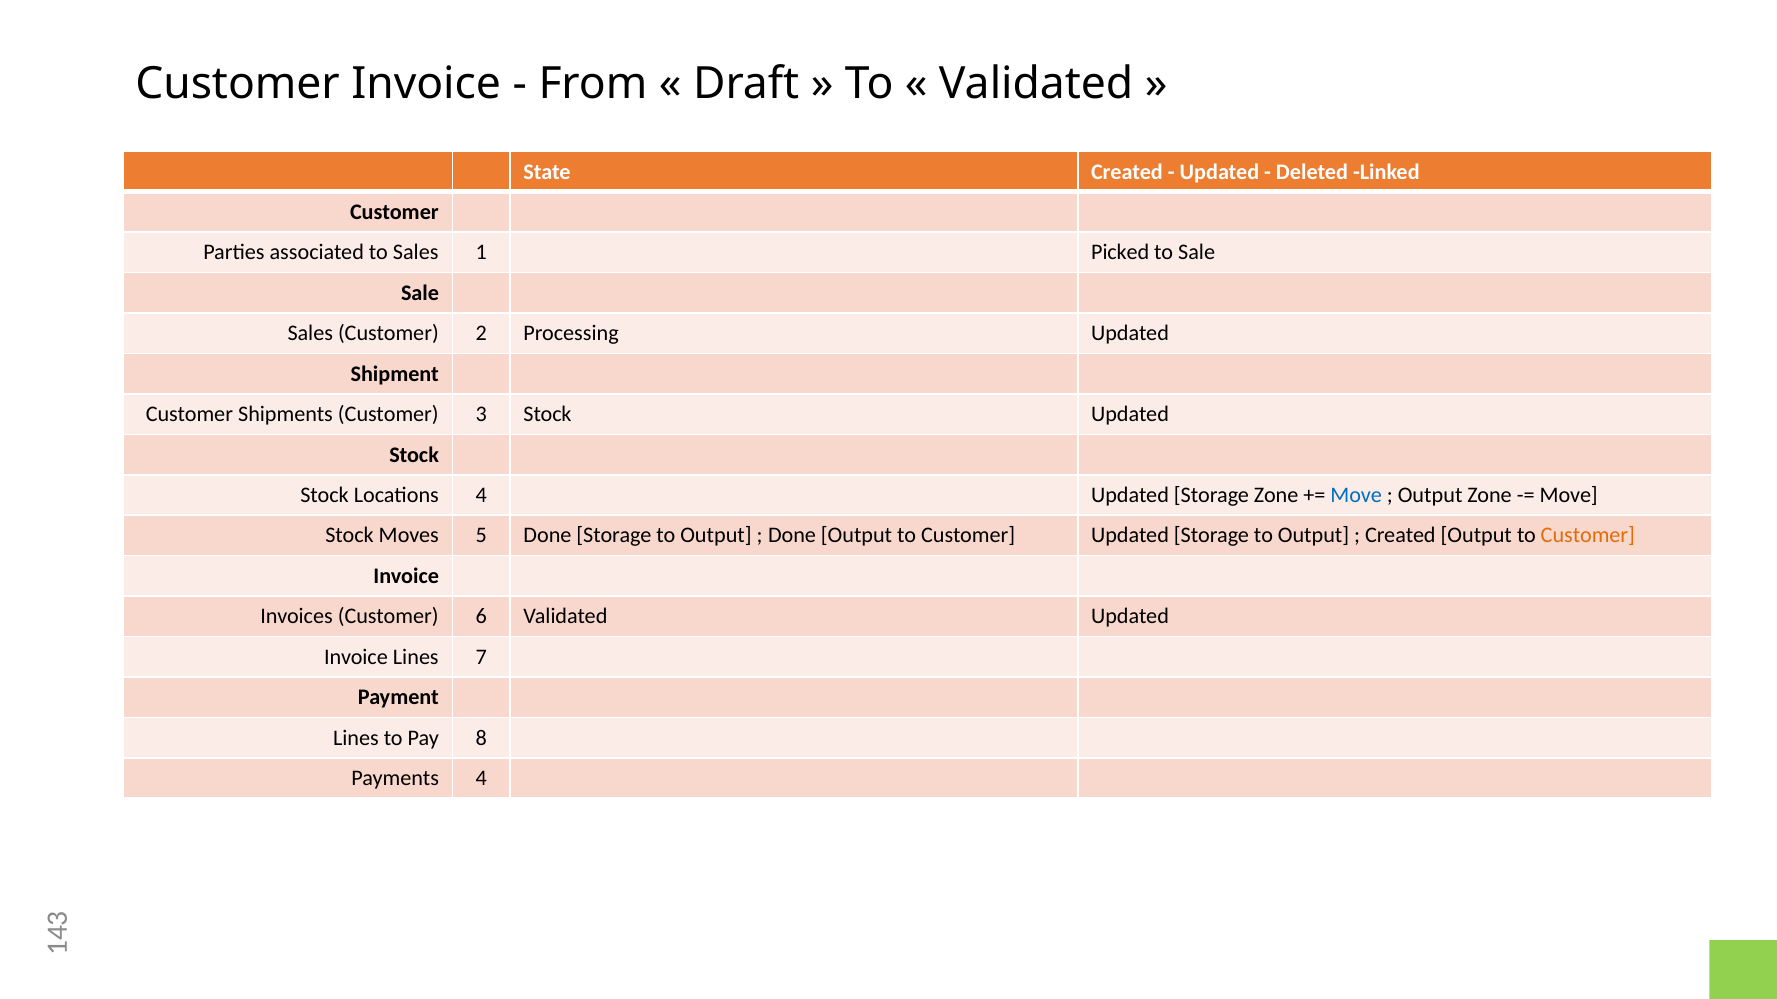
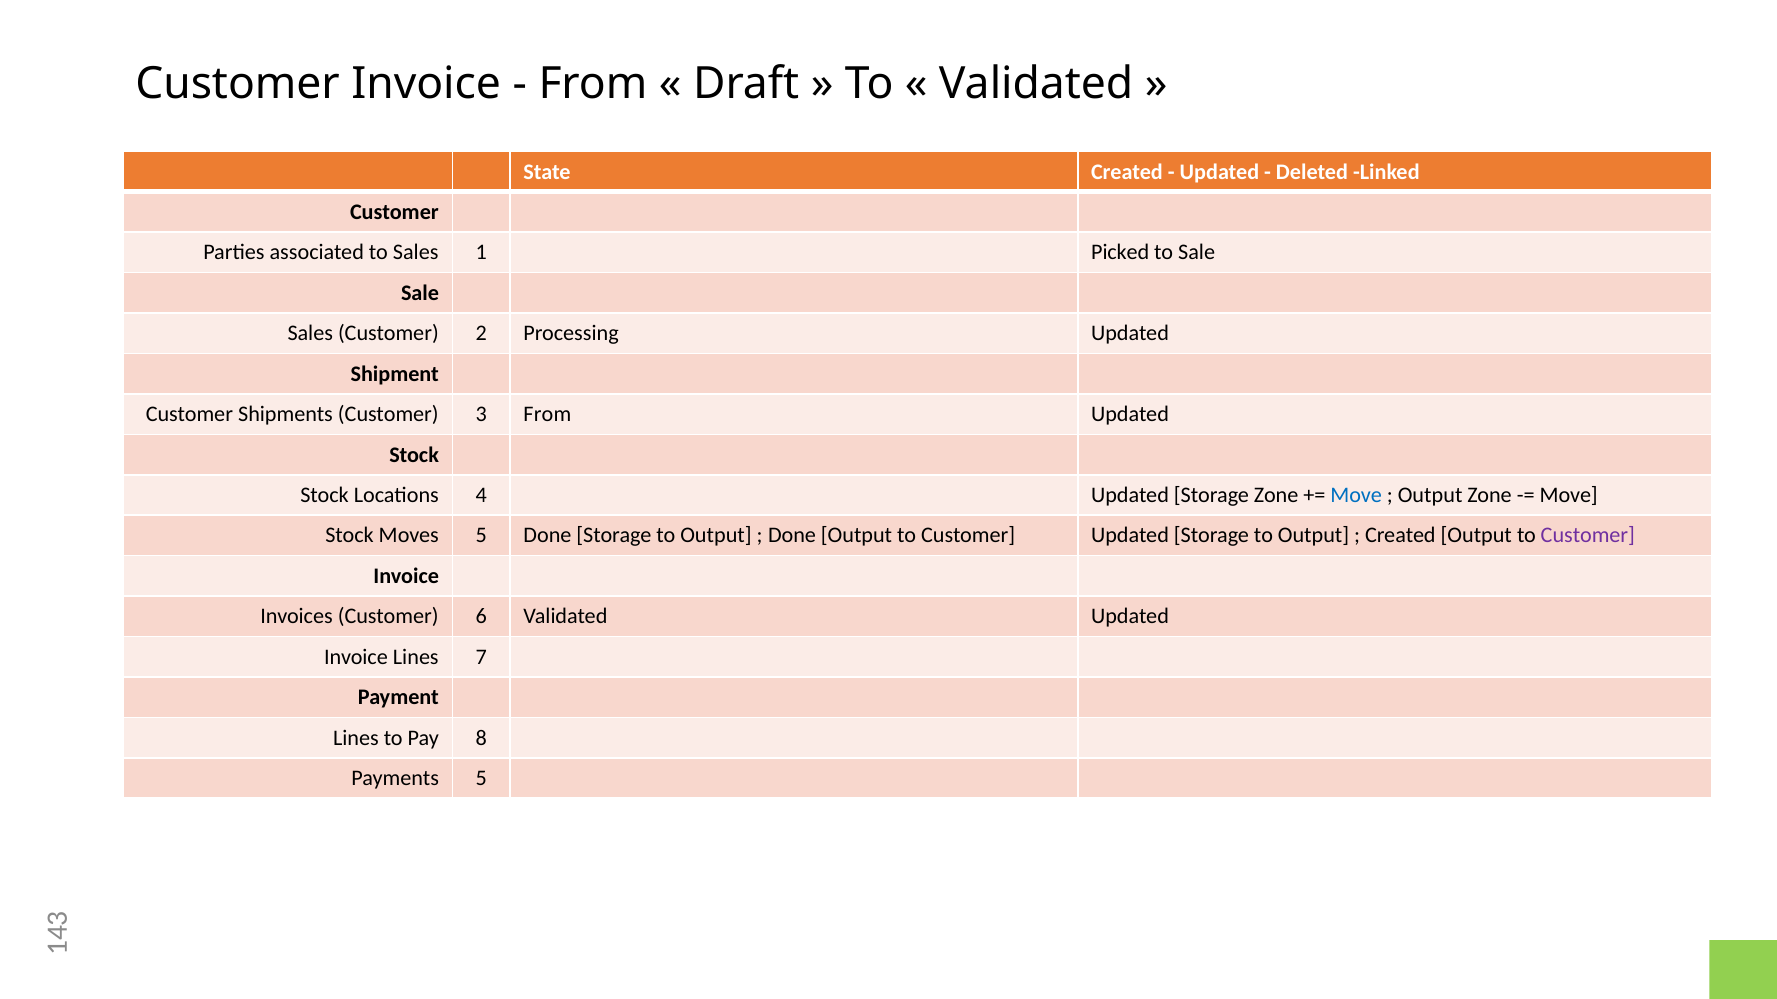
3 Stock: Stock -> From
Customer at (1588, 536) colour: orange -> purple
Payments 4: 4 -> 5
